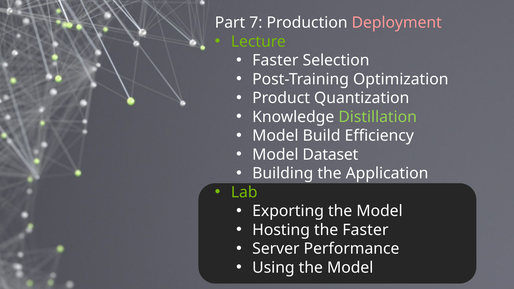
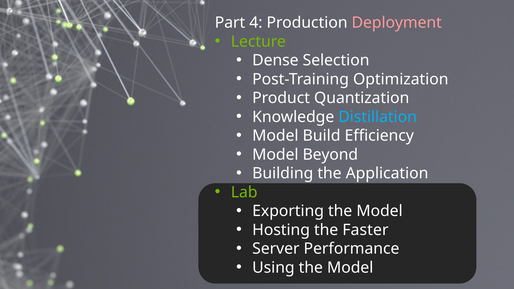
7: 7 -> 4
Faster at (275, 60): Faster -> Dense
Distillation colour: light green -> light blue
Dataset: Dataset -> Beyond
